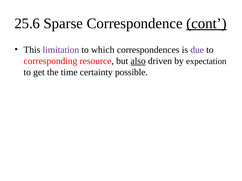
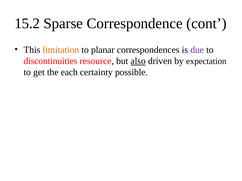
25.6: 25.6 -> 15.2
cont underline: present -> none
limitation colour: purple -> orange
which: which -> planar
corresponding: corresponding -> discontinuities
time: time -> each
